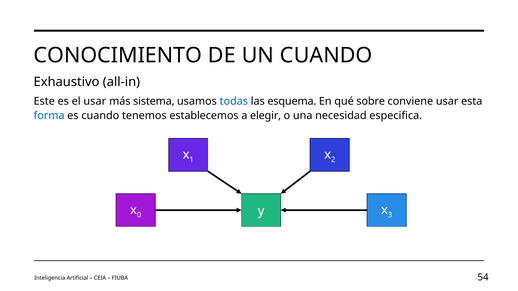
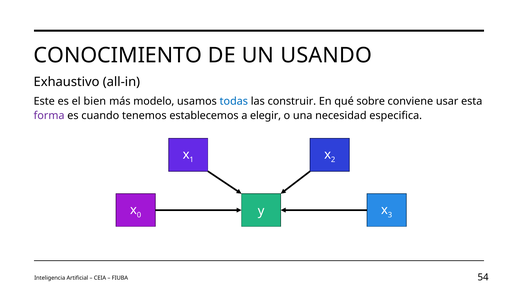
UN CUANDO: CUANDO -> USANDO
el usar: usar -> bien
sistema: sistema -> modelo
esquema: esquema -> construir
forma colour: blue -> purple
